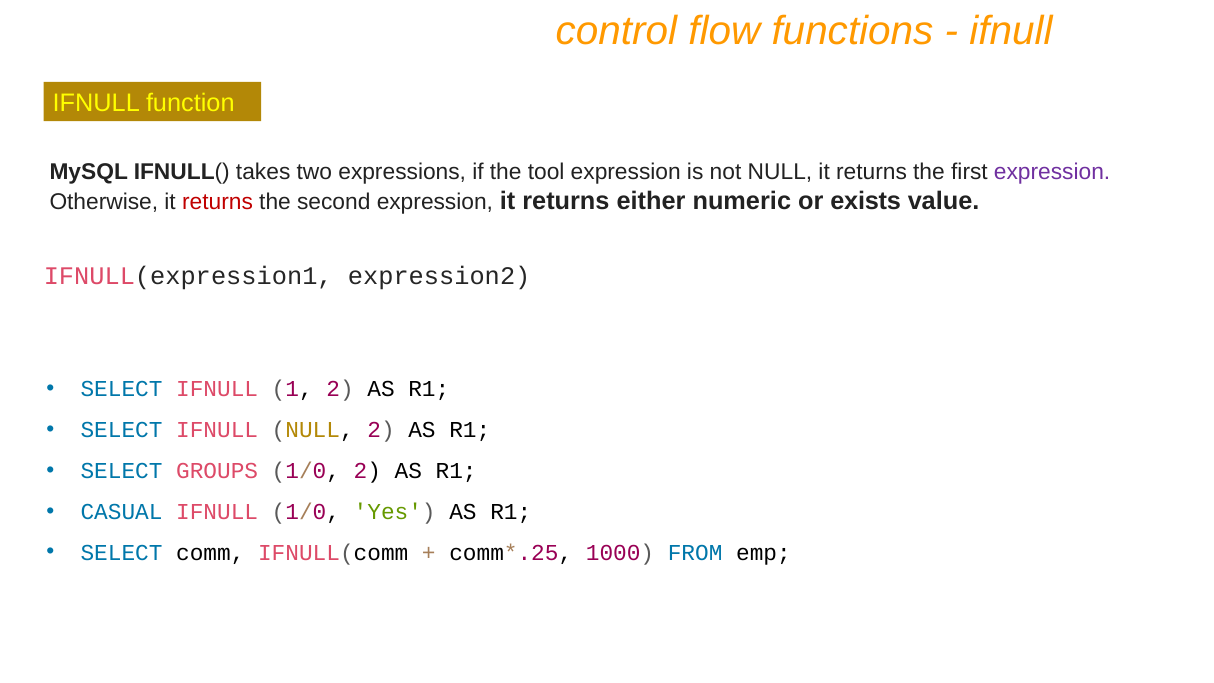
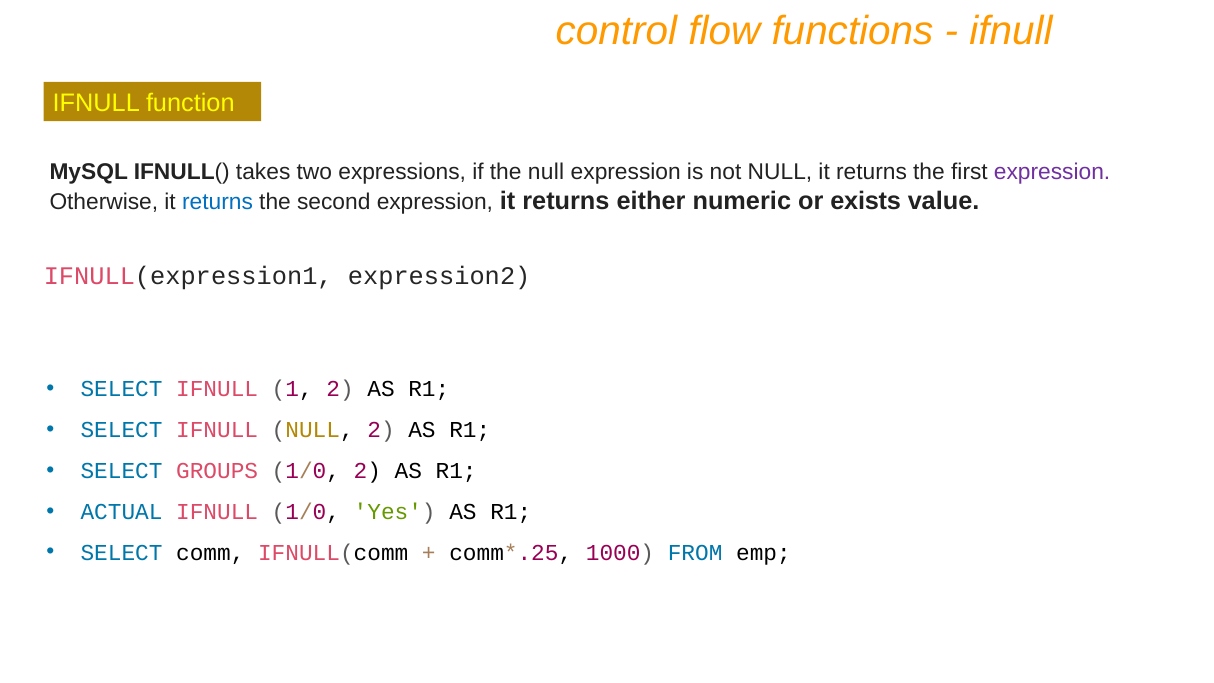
the tool: tool -> null
returns at (218, 202) colour: red -> blue
CASUAL: CASUAL -> ACTUAL
